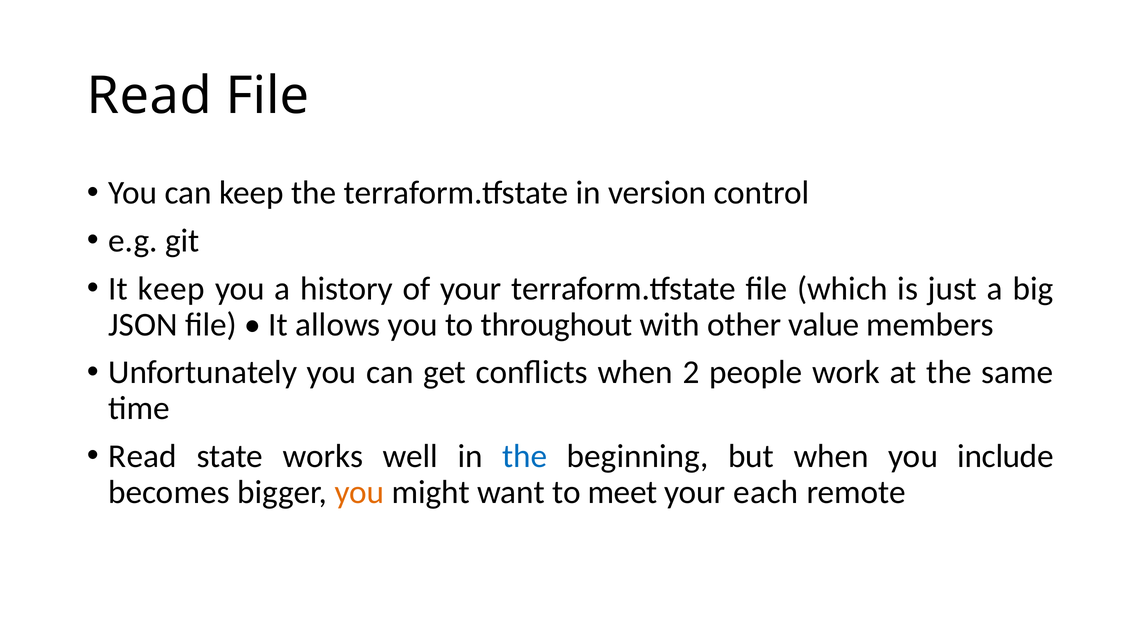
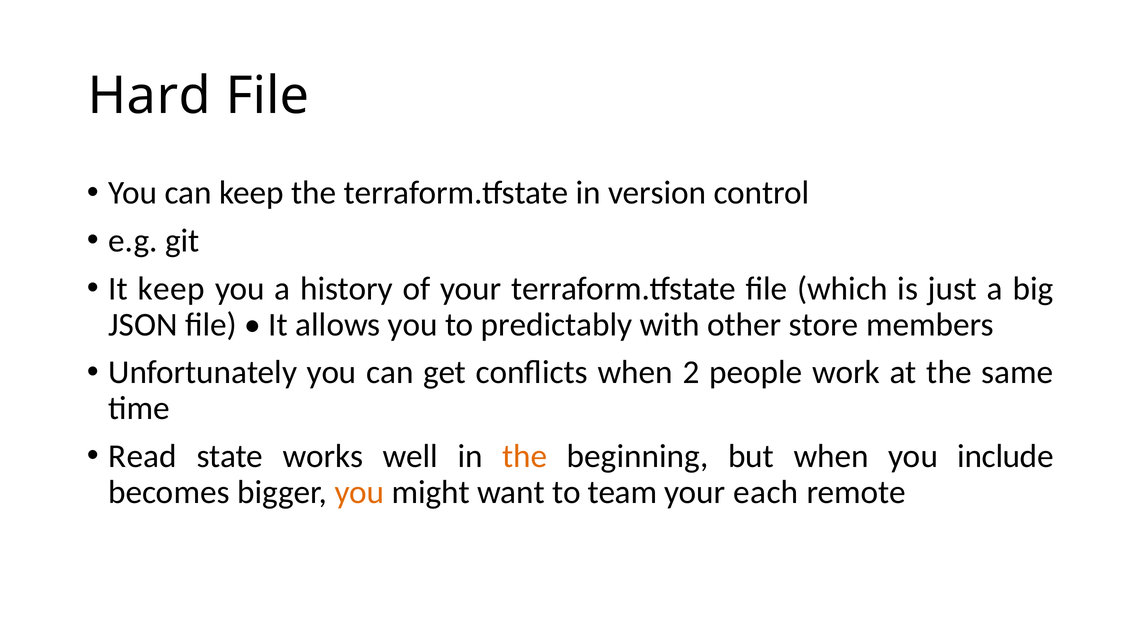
Read at (149, 96): Read -> Hard
throughout: throughout -> predictably
value: value -> store
the at (525, 456) colour: blue -> orange
meet: meet -> team
